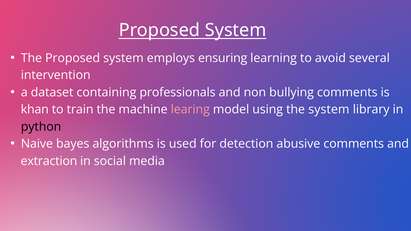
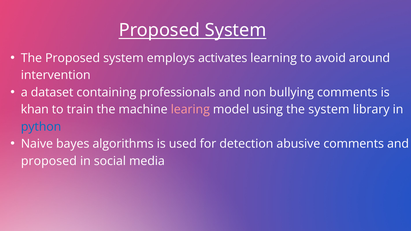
ensuring: ensuring -> activates
several: several -> around
python colour: black -> blue
extraction at (49, 161): extraction -> proposed
